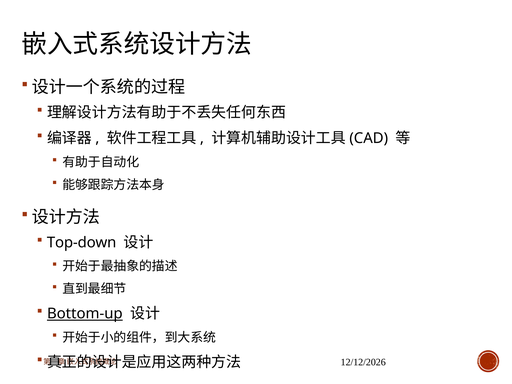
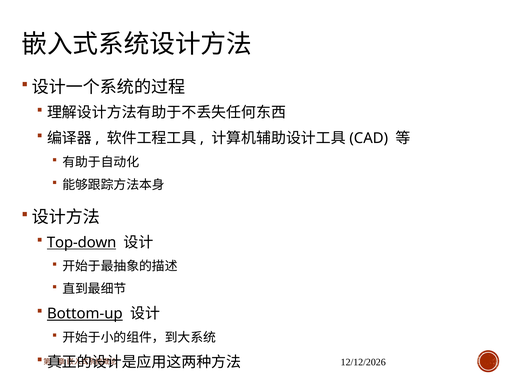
Top-down underline: none -> present
